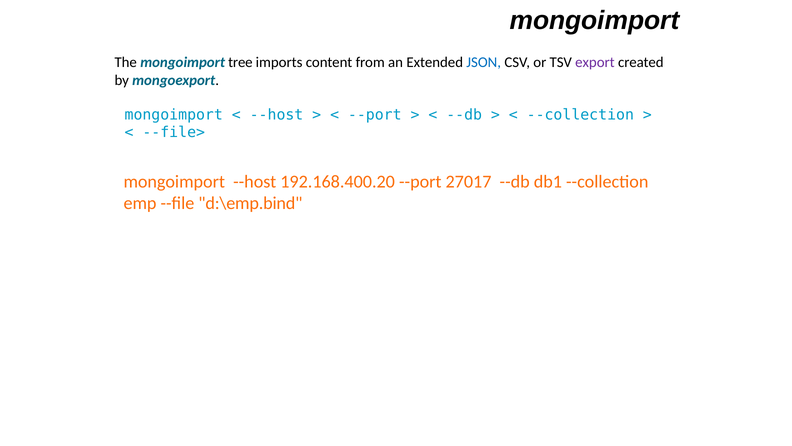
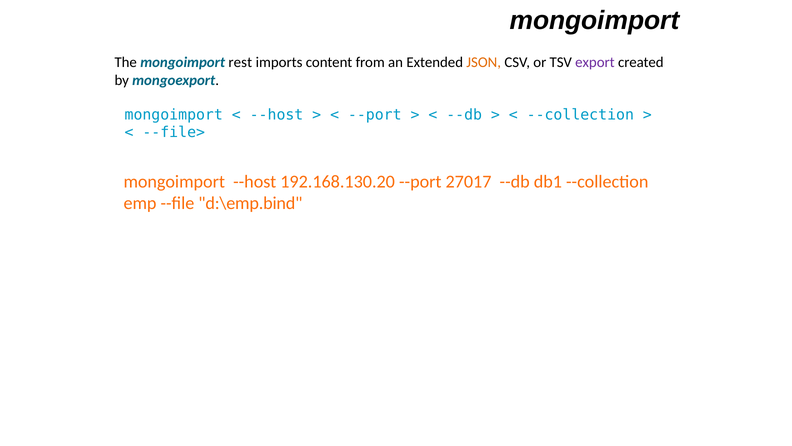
tree: tree -> rest
JSON colour: blue -> orange
192.168.400.20: 192.168.400.20 -> 192.168.130.20
